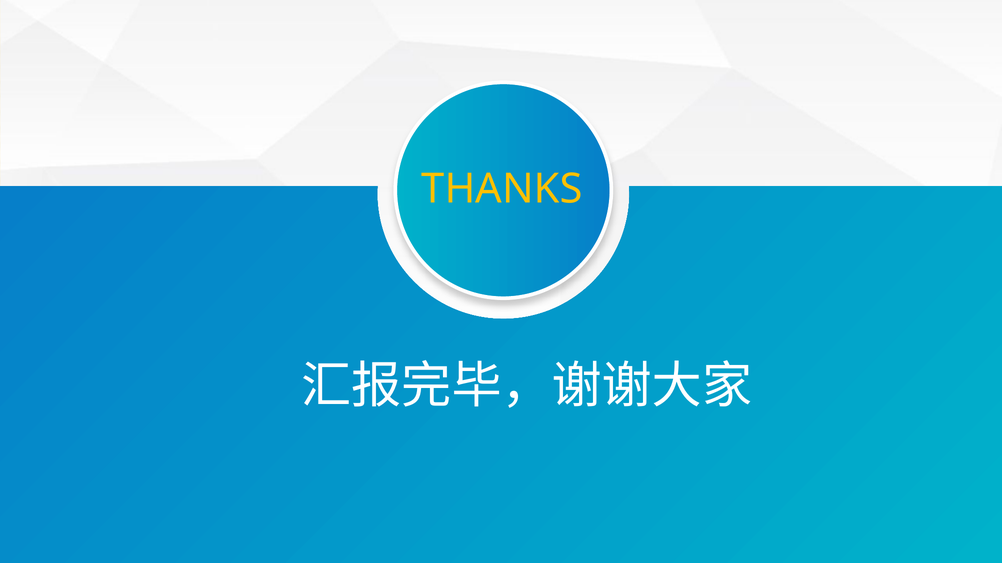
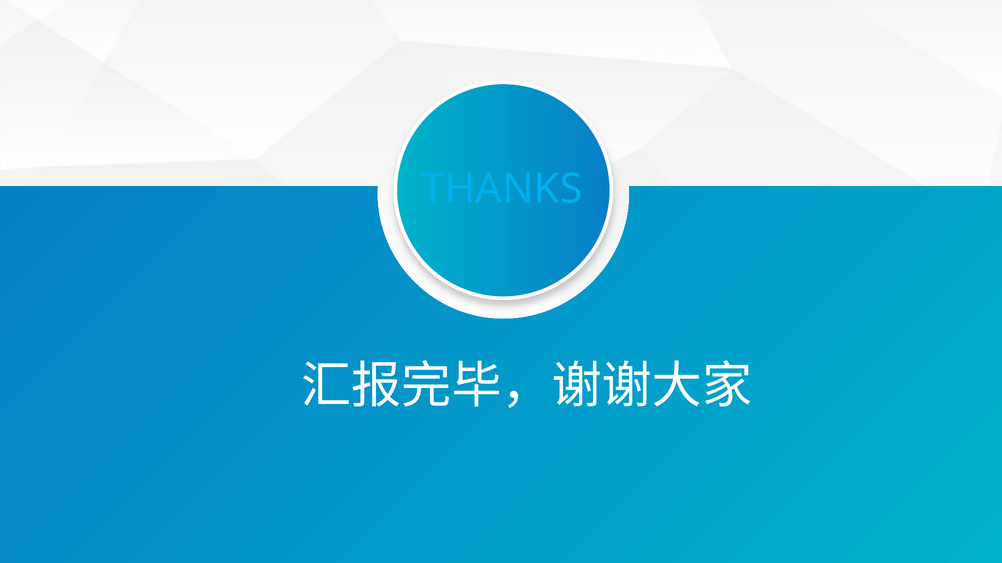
THANKS colour: yellow -> light blue
